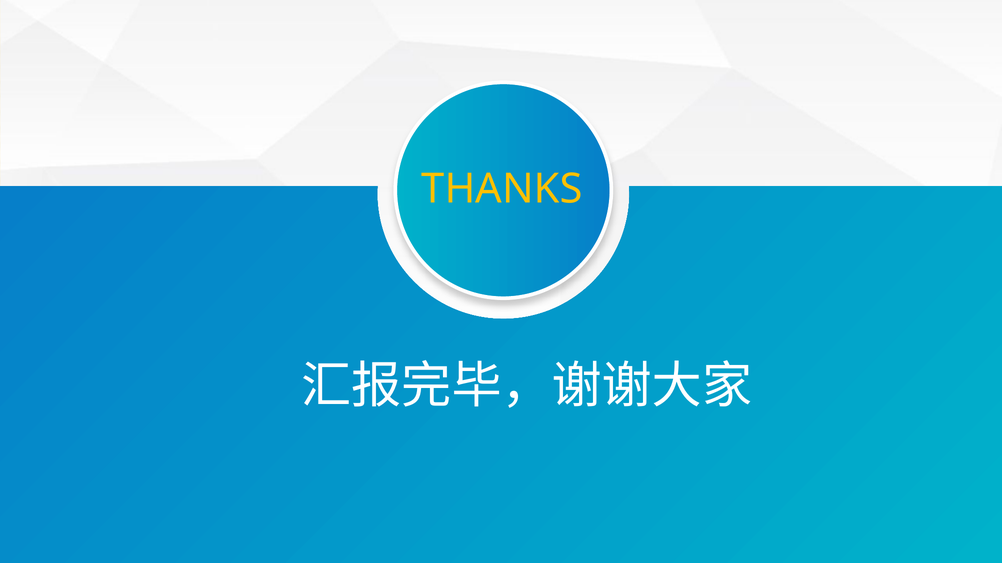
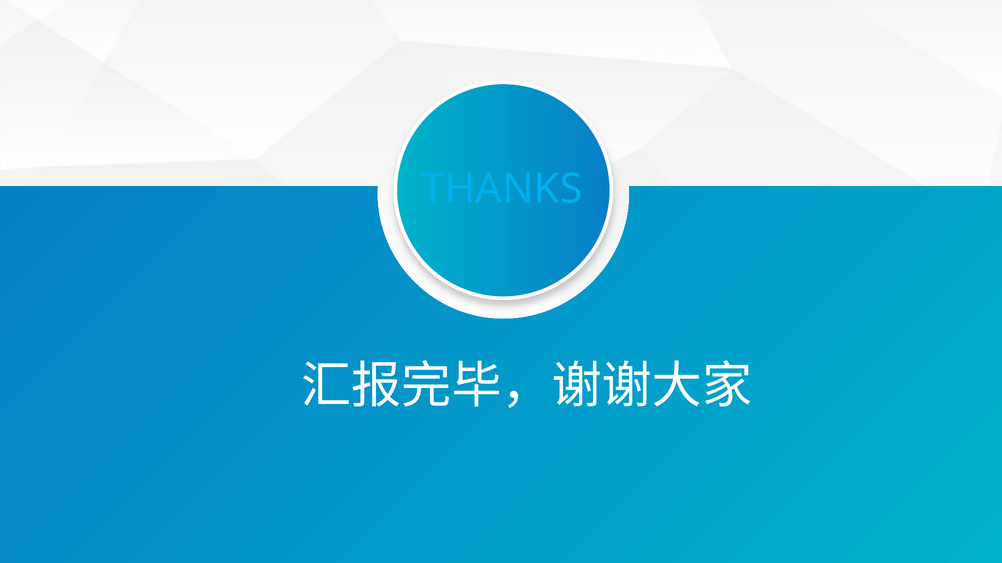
THANKS colour: yellow -> light blue
